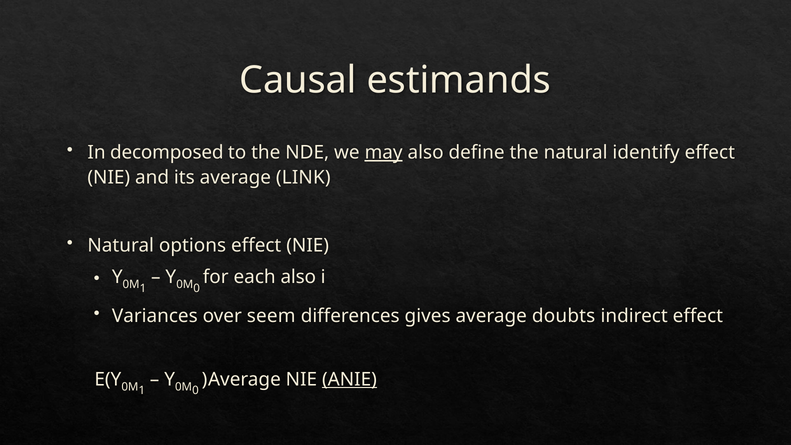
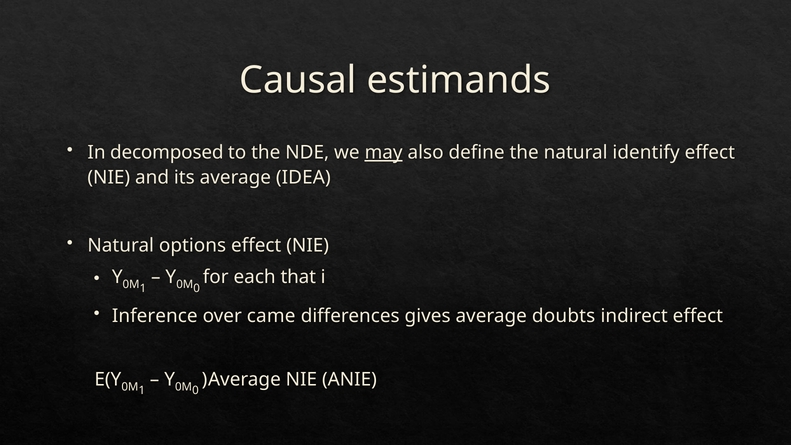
LINK: LINK -> IDEA
each also: also -> that
Variances: Variances -> Inference
seem: seem -> came
ANIE underline: present -> none
